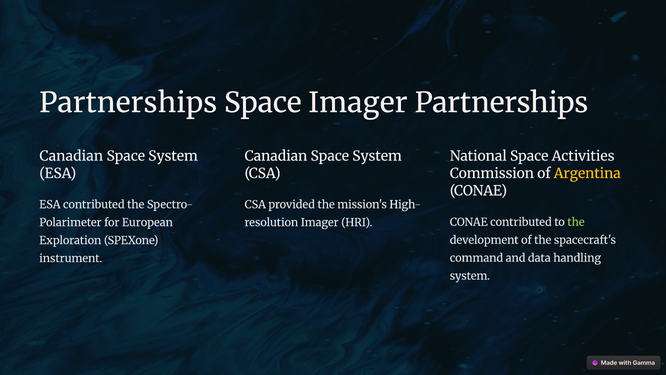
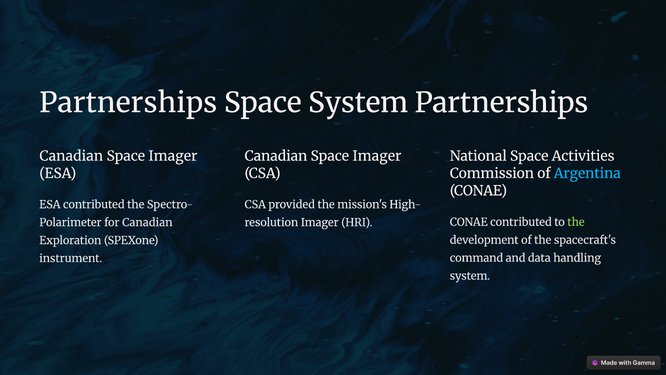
Space Imager: Imager -> System
System at (173, 156): System -> Imager
System at (377, 156): System -> Imager
Argentina colour: yellow -> light blue
for European: European -> Canadian
